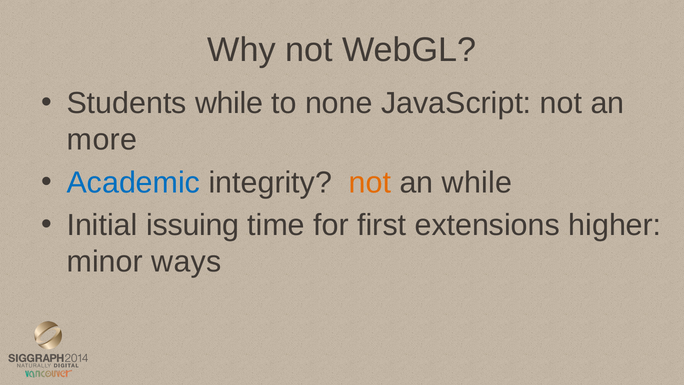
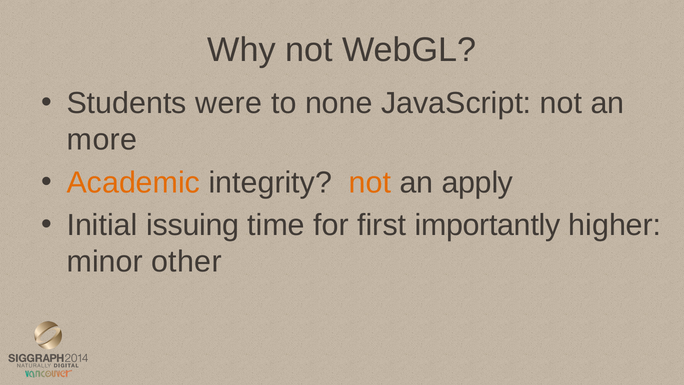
Students while: while -> were
Academic colour: blue -> orange
an while: while -> apply
extensions: extensions -> importantly
ways: ways -> other
